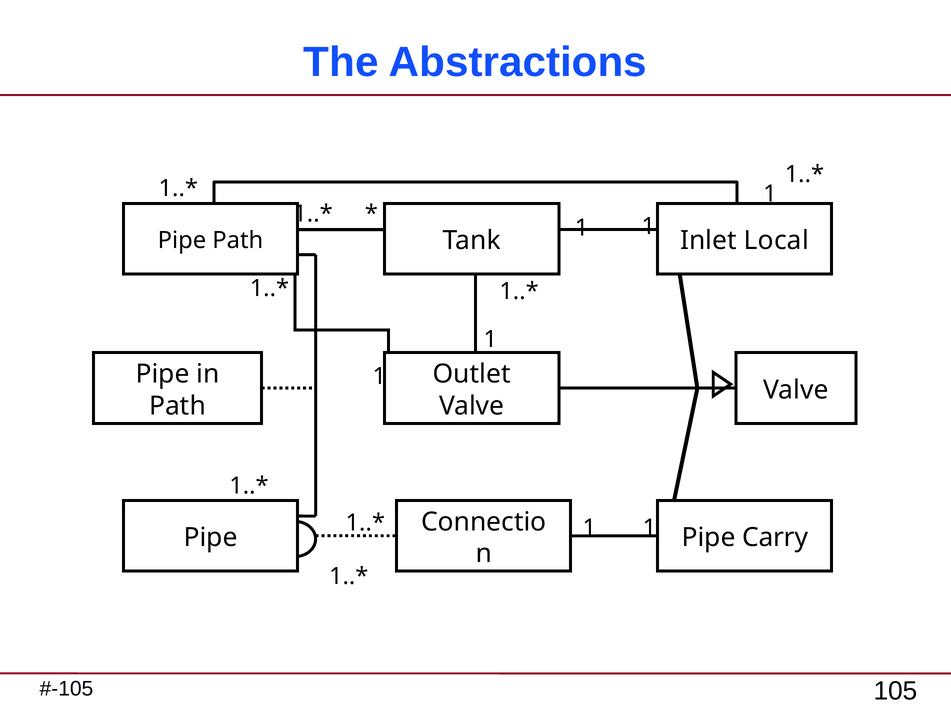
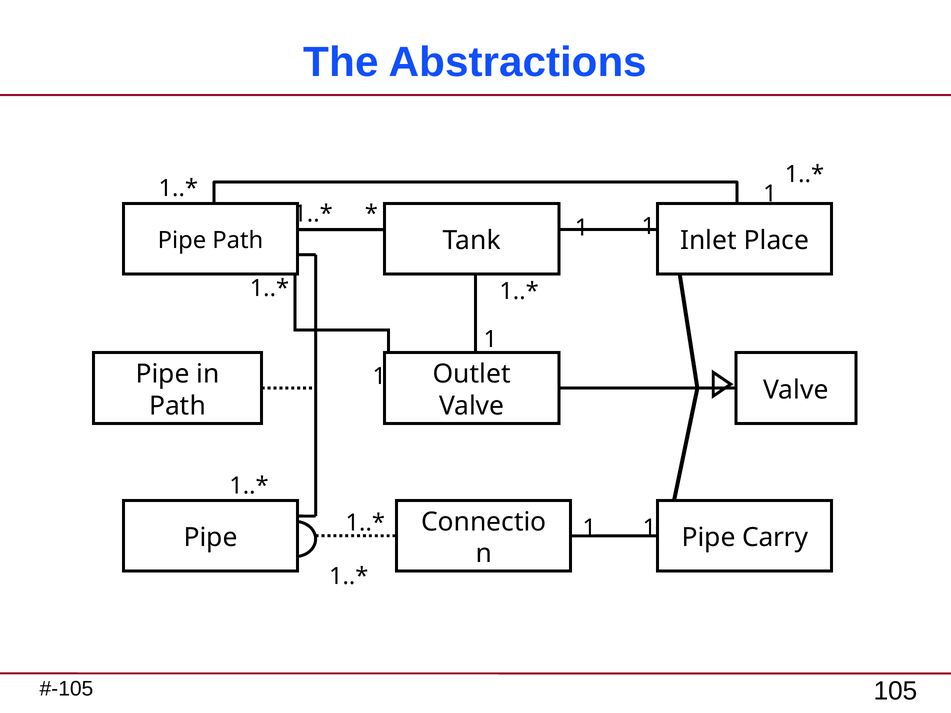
Local: Local -> Place
